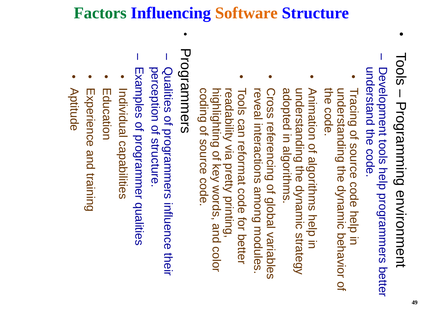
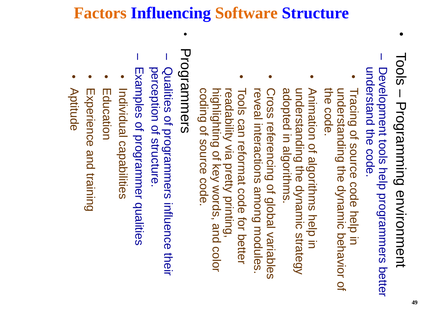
Factors colour: green -> orange
